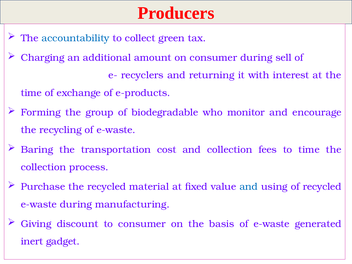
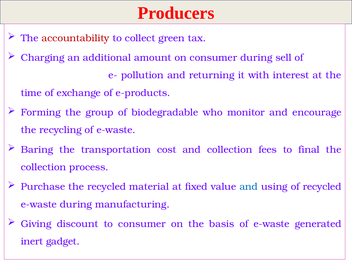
accountability colour: blue -> red
recyclers: recyclers -> pollution
to time: time -> final
